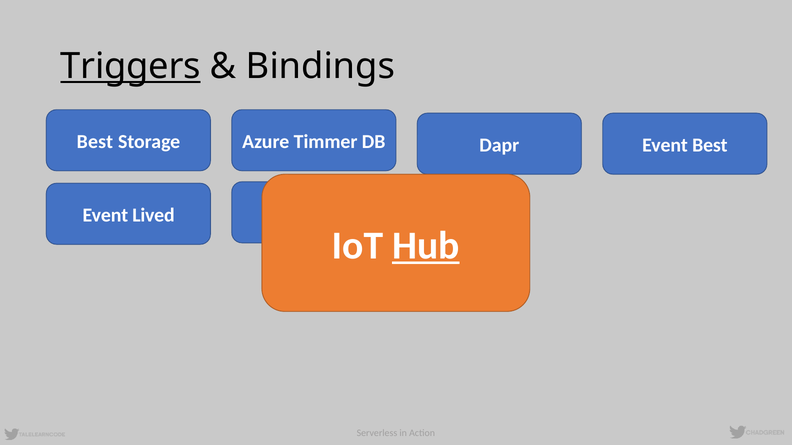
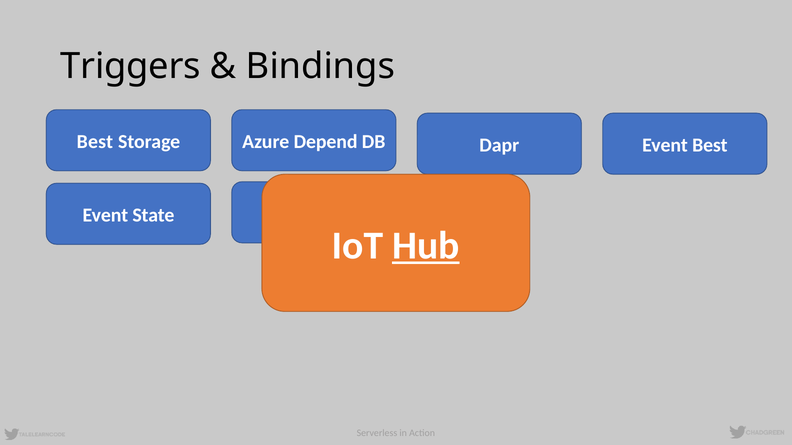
Triggers underline: present -> none
Timmer: Timmer -> Depend
Lived: Lived -> State
